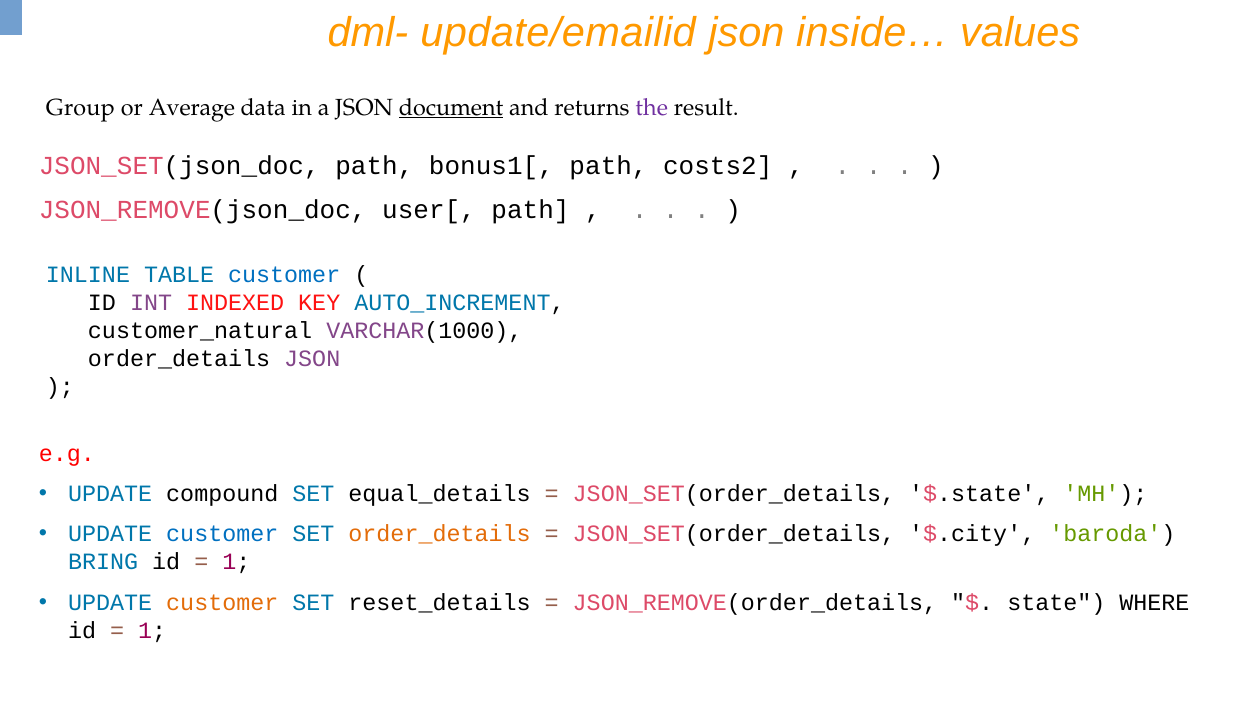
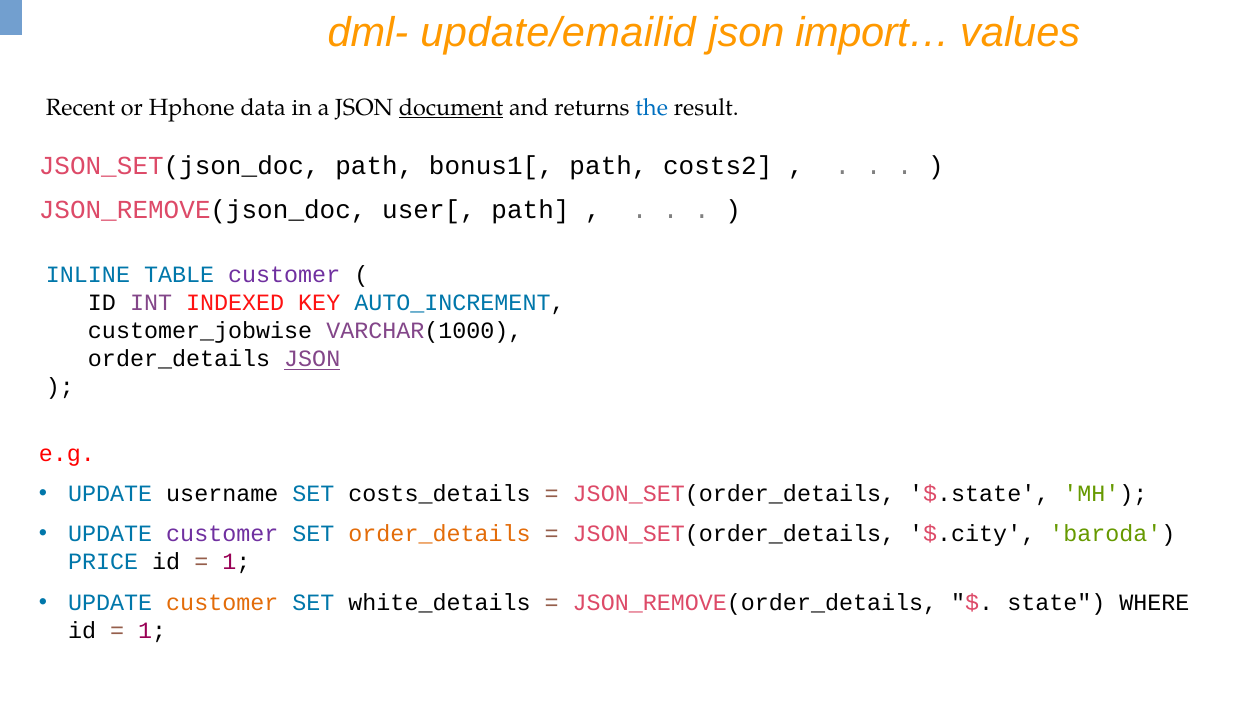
inside…: inside… -> import…
Group: Group -> Recent
Average: Average -> Hphone
the colour: purple -> blue
customer at (284, 275) colour: blue -> purple
customer_natural: customer_natural -> customer_jobwise
JSON at (312, 359) underline: none -> present
compound: compound -> username
equal_details: equal_details -> costs_details
customer at (222, 534) colour: blue -> purple
BRING: BRING -> PRICE
reset_details: reset_details -> white_details
